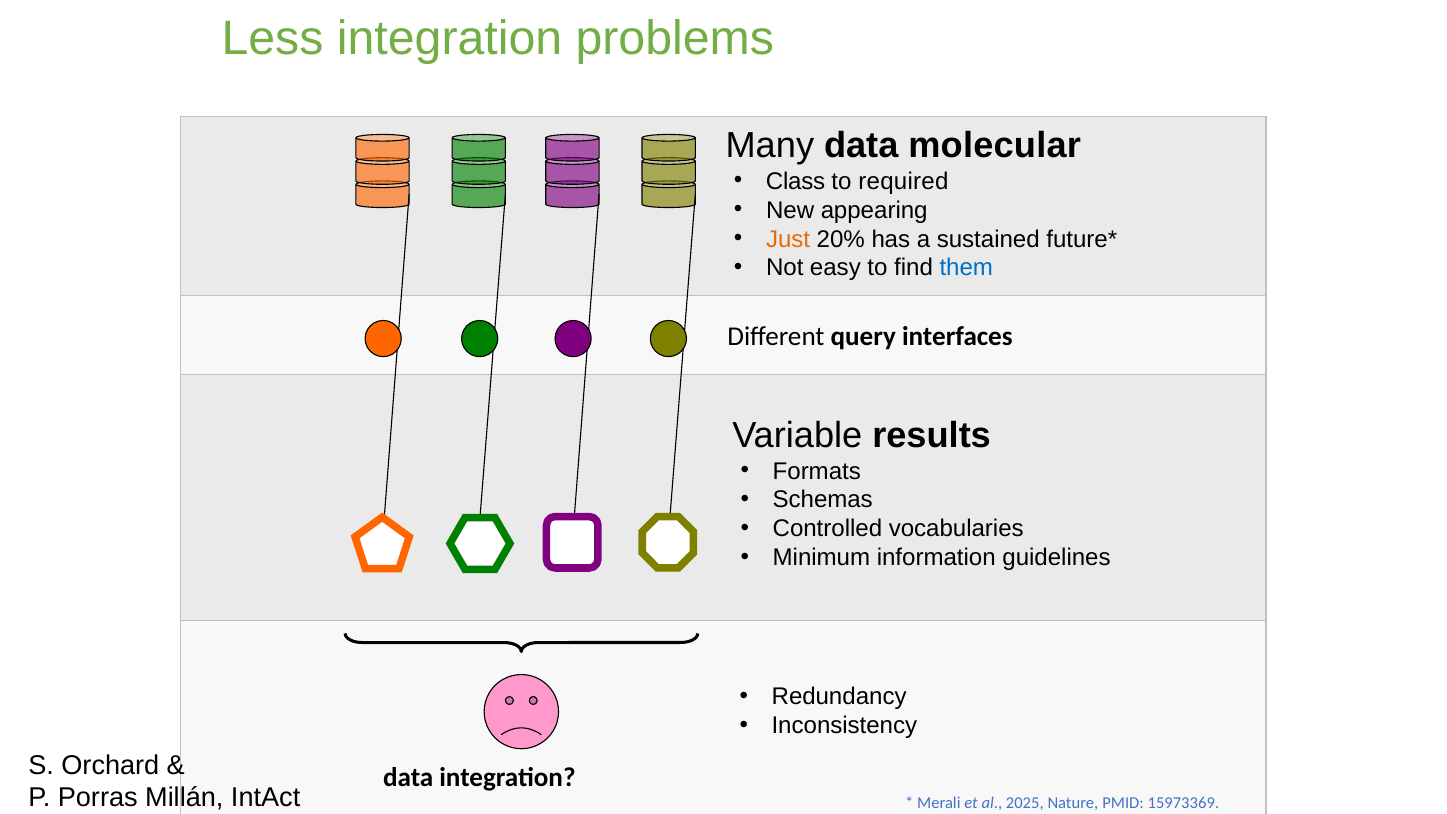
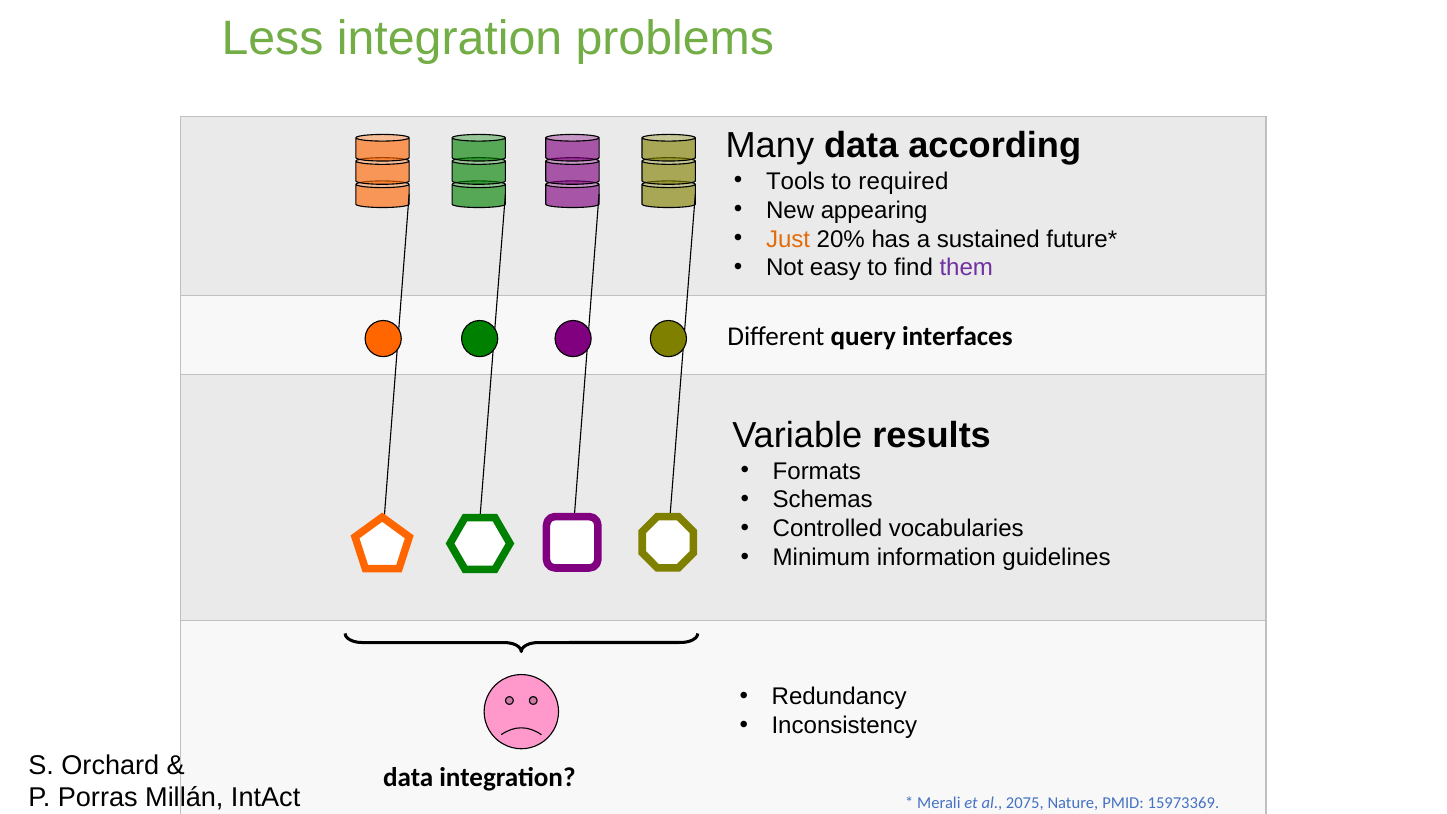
molecular: molecular -> according
Class: Class -> Tools
them colour: blue -> purple
2025: 2025 -> 2075
